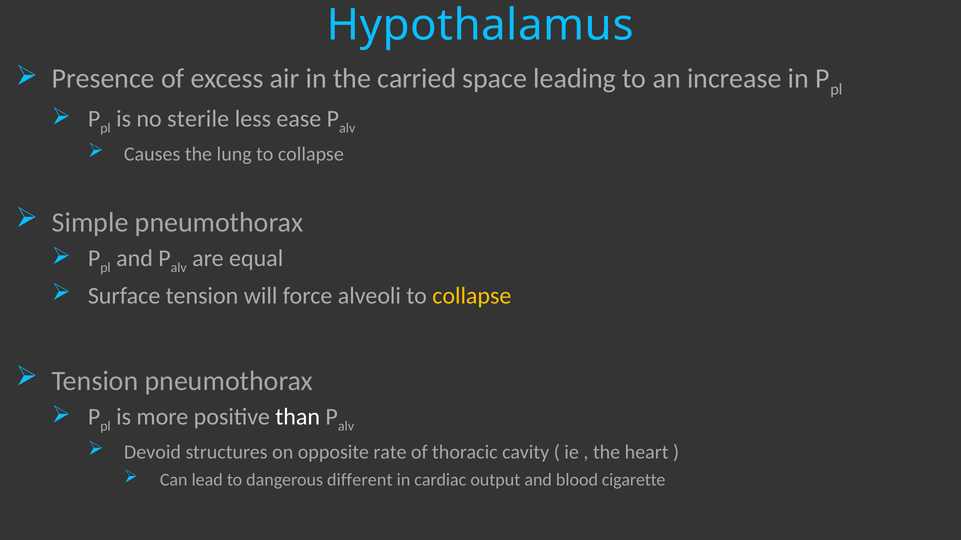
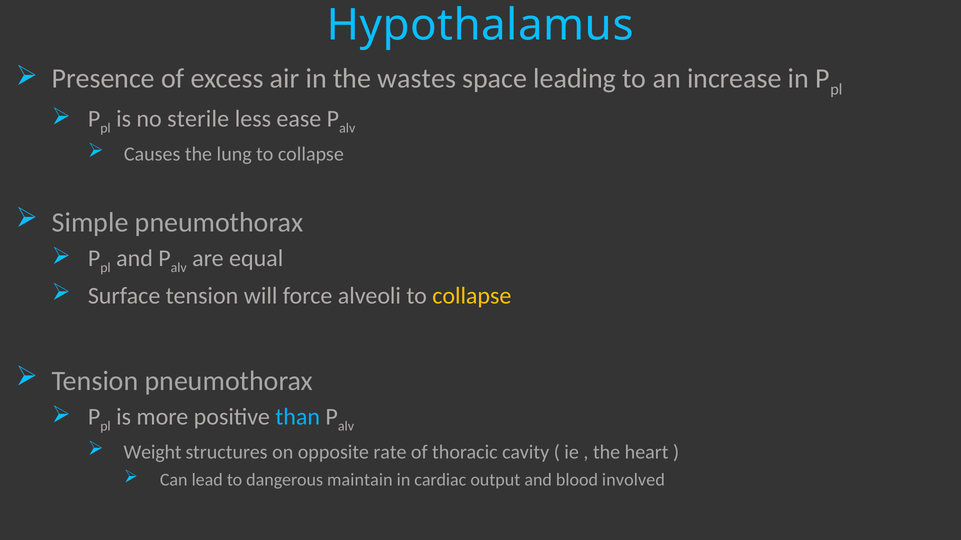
carried: carried -> wastes
than colour: white -> light blue
Devoid: Devoid -> Weight
different: different -> maintain
cigarette: cigarette -> involved
